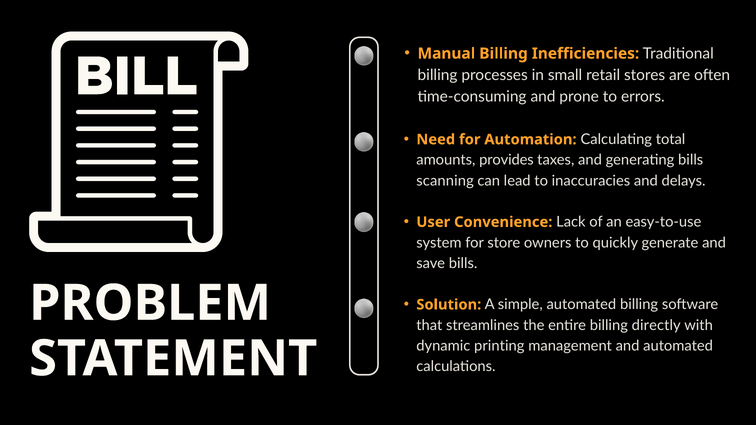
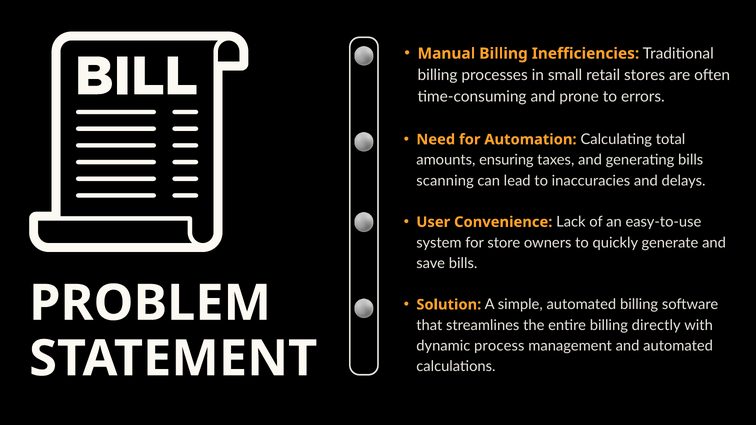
provides: provides -> ensuring
printing: printing -> process
